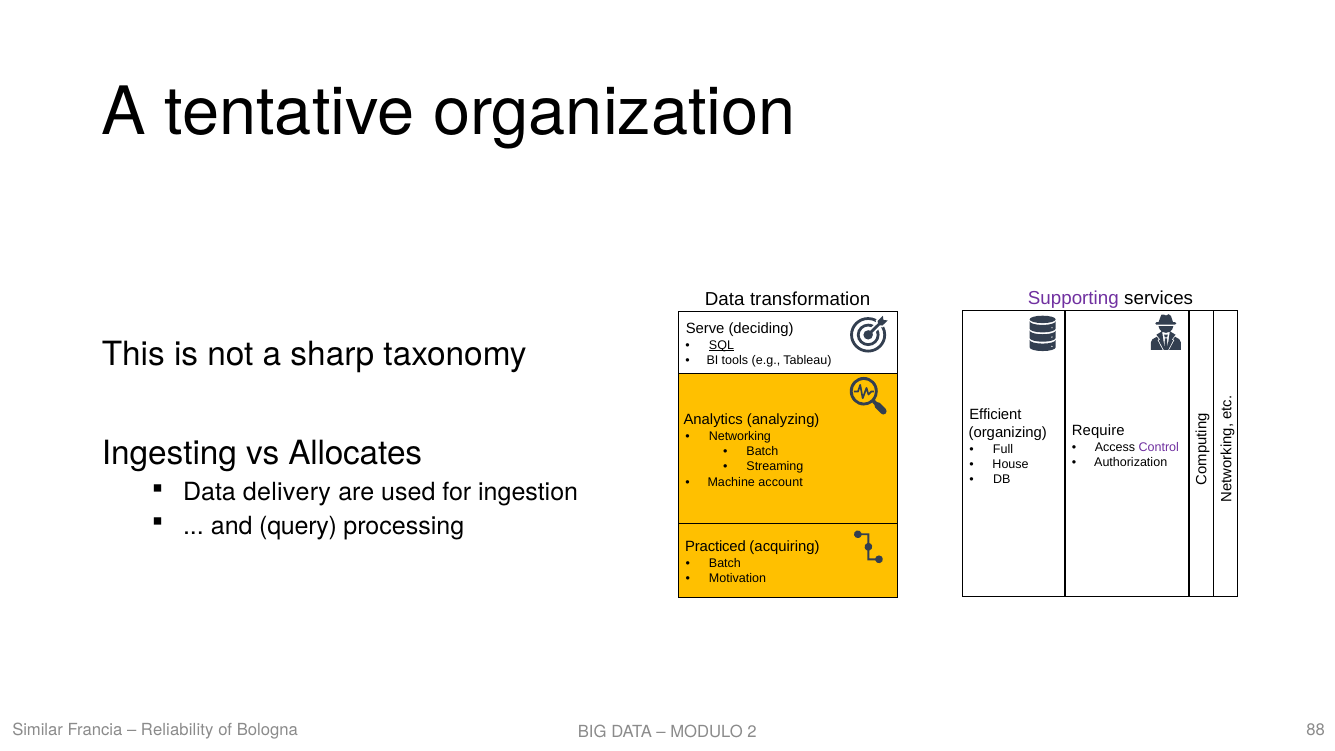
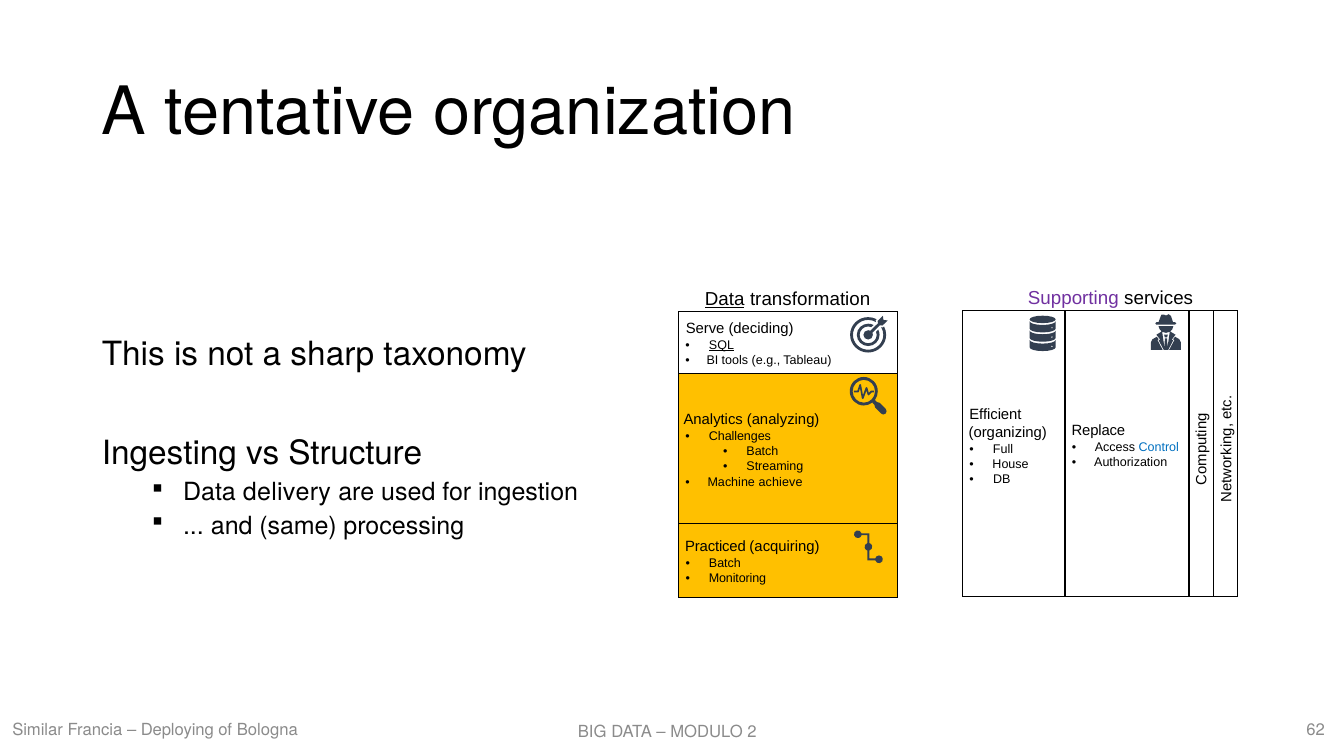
Data at (725, 299) underline: none -> present
Require: Require -> Replace
Networking: Networking -> Challenges
Allocates: Allocates -> Structure
Control colour: purple -> blue
account: account -> achieve
query: query -> same
Motivation: Motivation -> Monitoring
Reliability: Reliability -> Deploying
88: 88 -> 62
